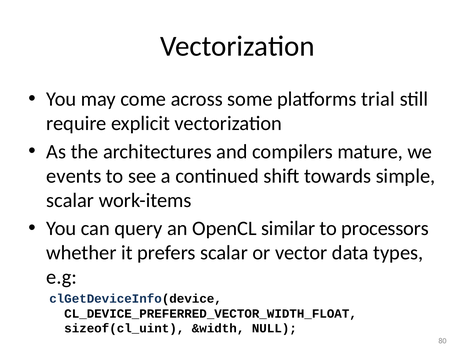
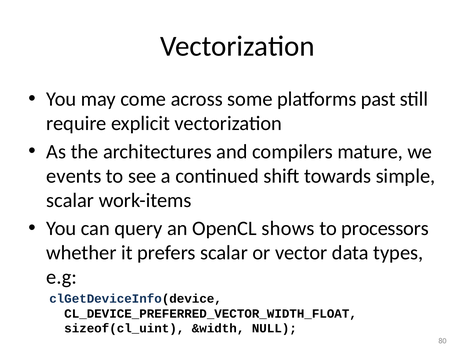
trial: trial -> past
similar: similar -> shows
